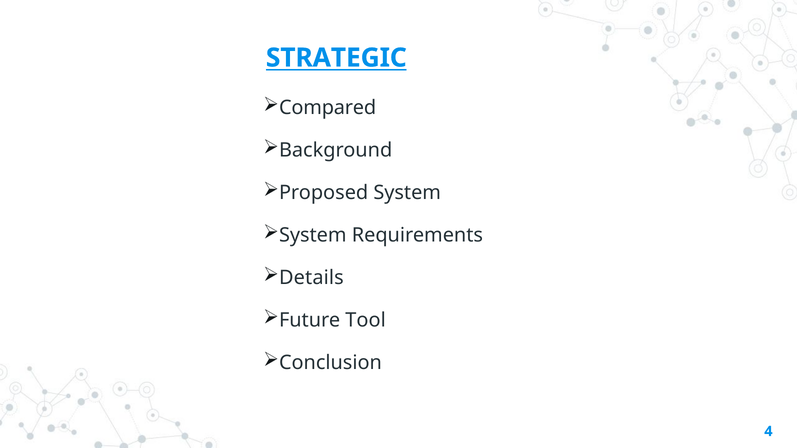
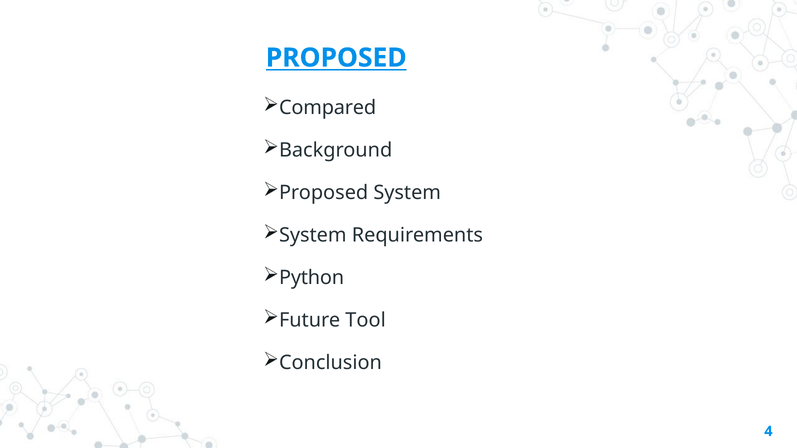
STRATEGIC at (336, 58): STRATEGIC -> PROPOSED
Details: Details -> Python
